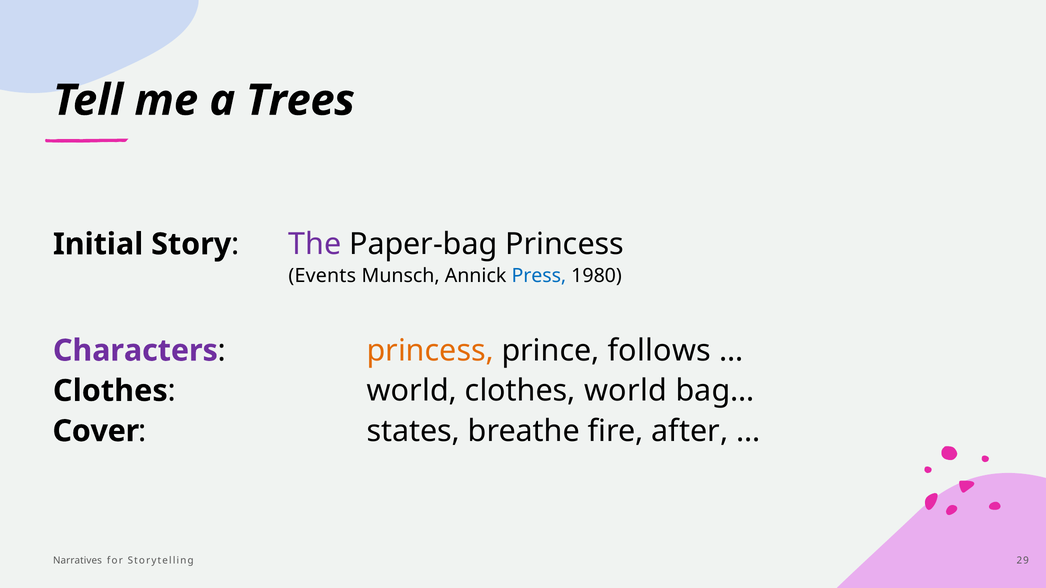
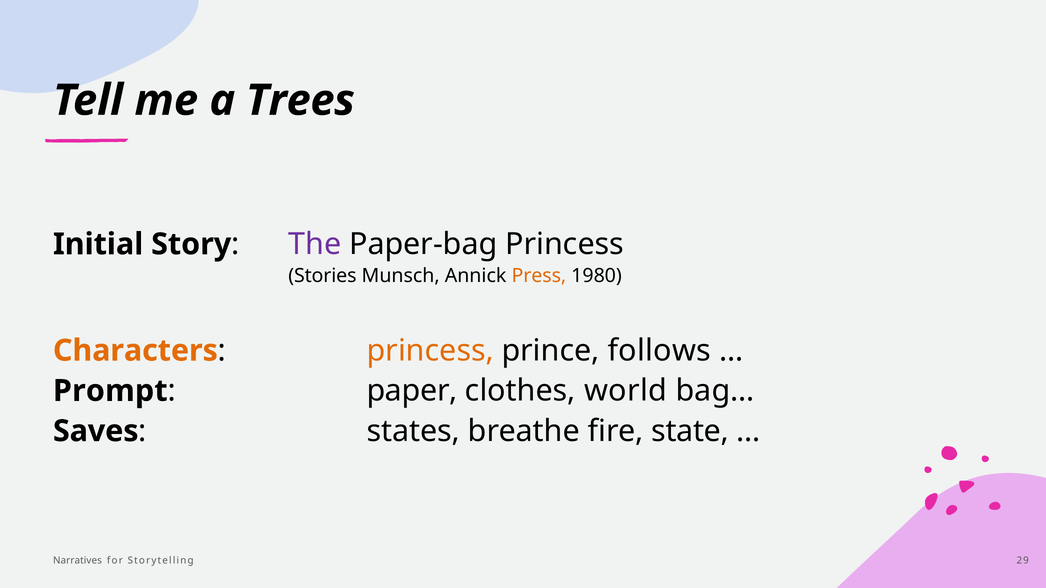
Events: Events -> Stories
Press colour: blue -> orange
Characters colour: purple -> orange
Clothes at (110, 391): Clothes -> Prompt
world at (412, 391): world -> paper
Cover: Cover -> Saves
after: after -> state
